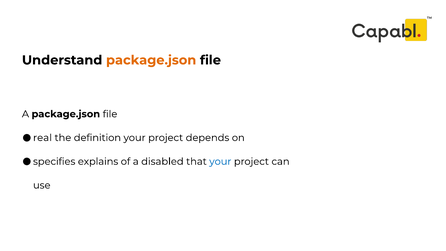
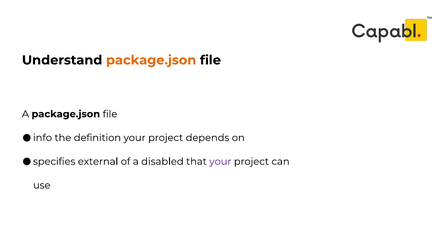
real: real -> info
explains: explains -> external
your at (220, 161) colour: blue -> purple
